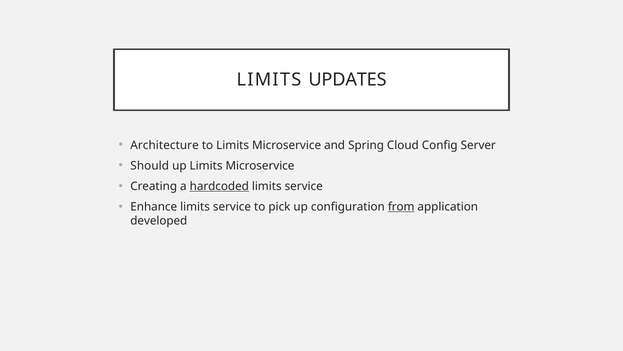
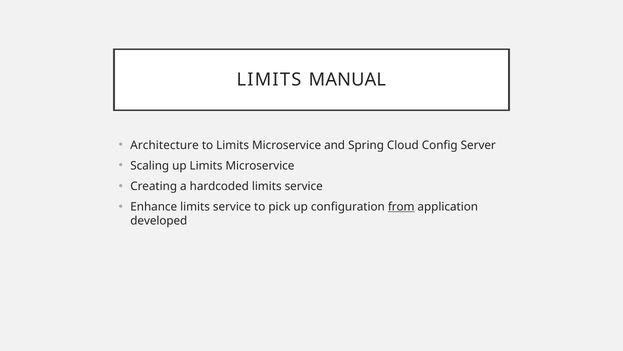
UPDATES: UPDATES -> MANUAL
Should: Should -> Scaling
hardcoded underline: present -> none
